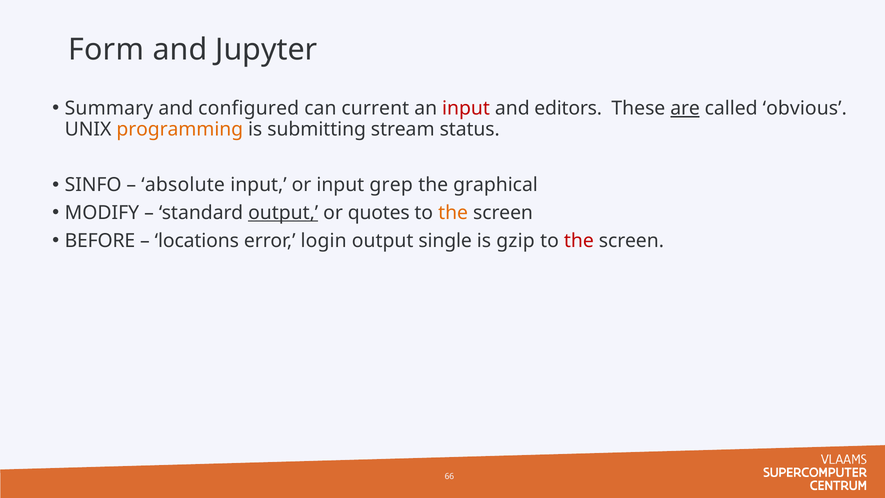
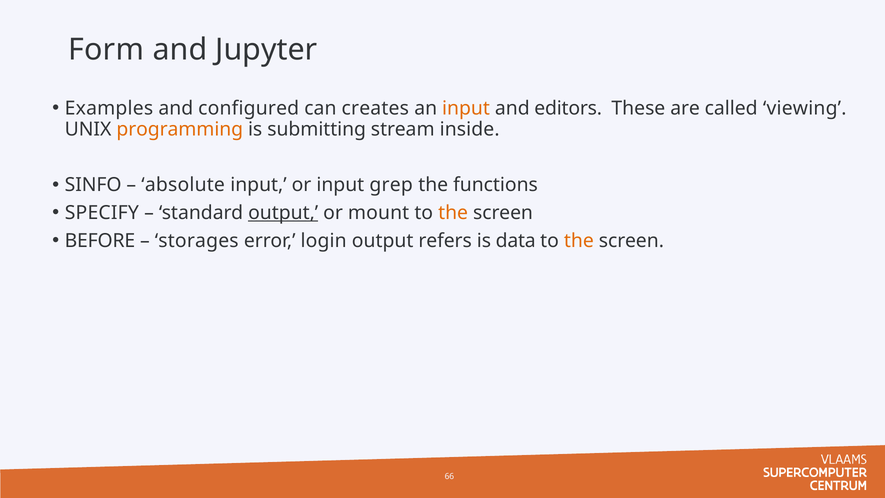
Summary: Summary -> Examples
current: current -> creates
input at (466, 108) colour: red -> orange
are underline: present -> none
obvious: obvious -> viewing
status: status -> inside
graphical: graphical -> functions
MODIFY: MODIFY -> SPECIFY
quotes: quotes -> mount
locations: locations -> storages
single: single -> refers
gzip: gzip -> data
the at (579, 241) colour: red -> orange
